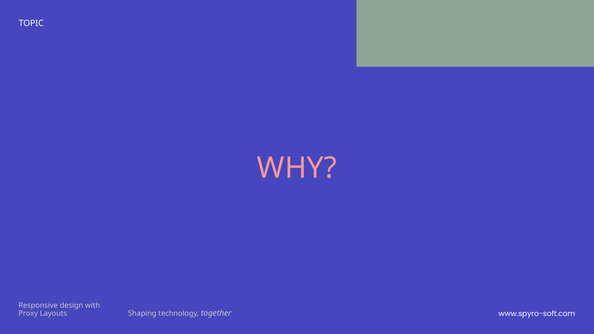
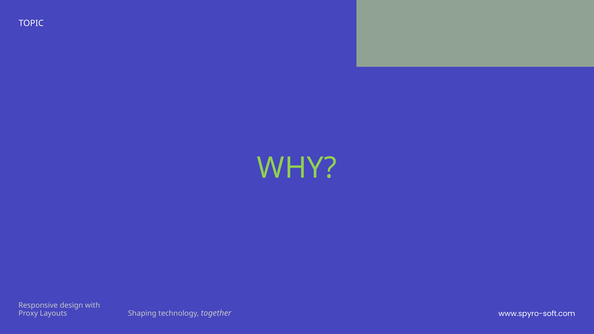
WHY colour: pink -> light green
